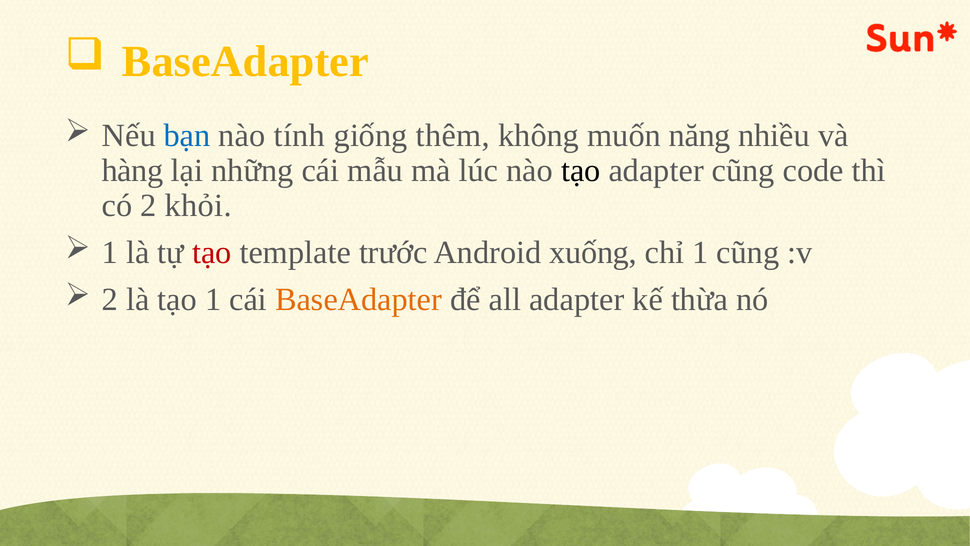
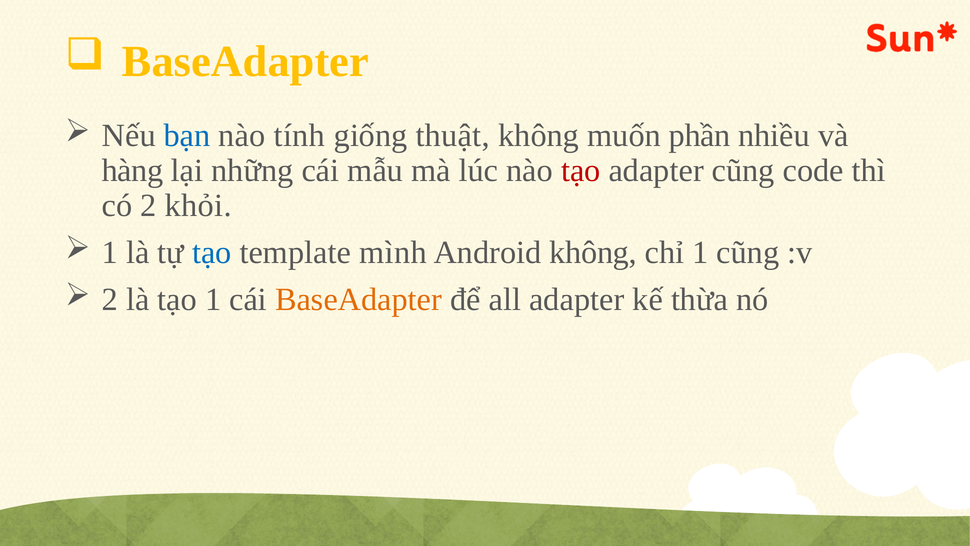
thêm: thêm -> thuật
năng: năng -> phần
tạo at (581, 170) colour: black -> red
tạo at (212, 252) colour: red -> blue
trước: trước -> mình
Android xuống: xuống -> không
